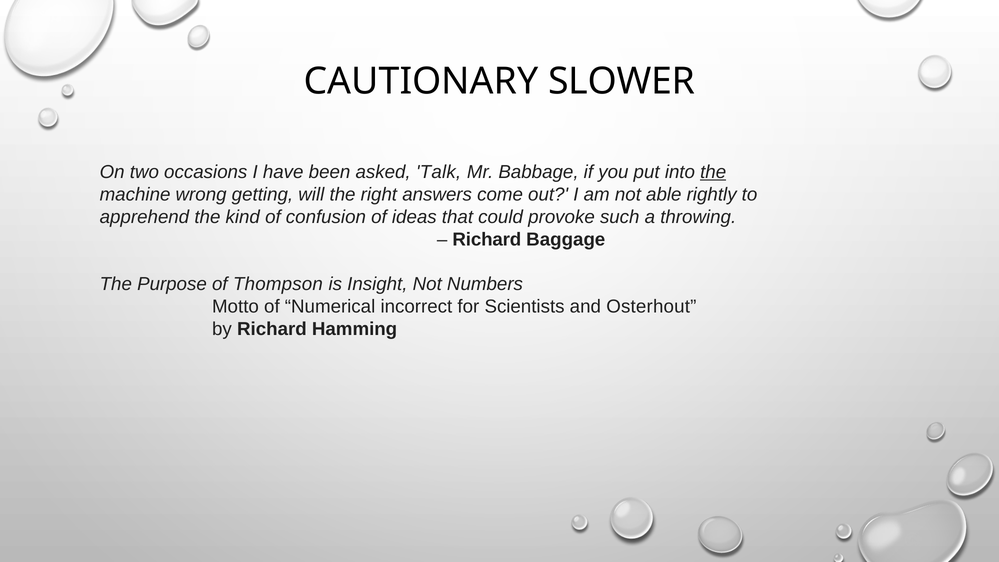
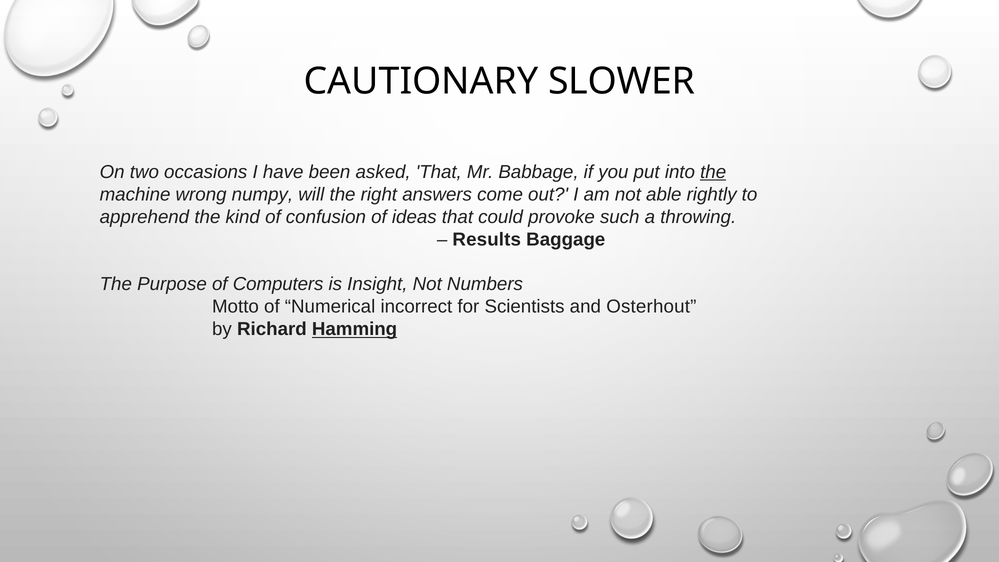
asked Talk: Talk -> That
getting: getting -> numpy
Richard at (487, 239): Richard -> Results
Thompson: Thompson -> Computers
Hamming underline: none -> present
